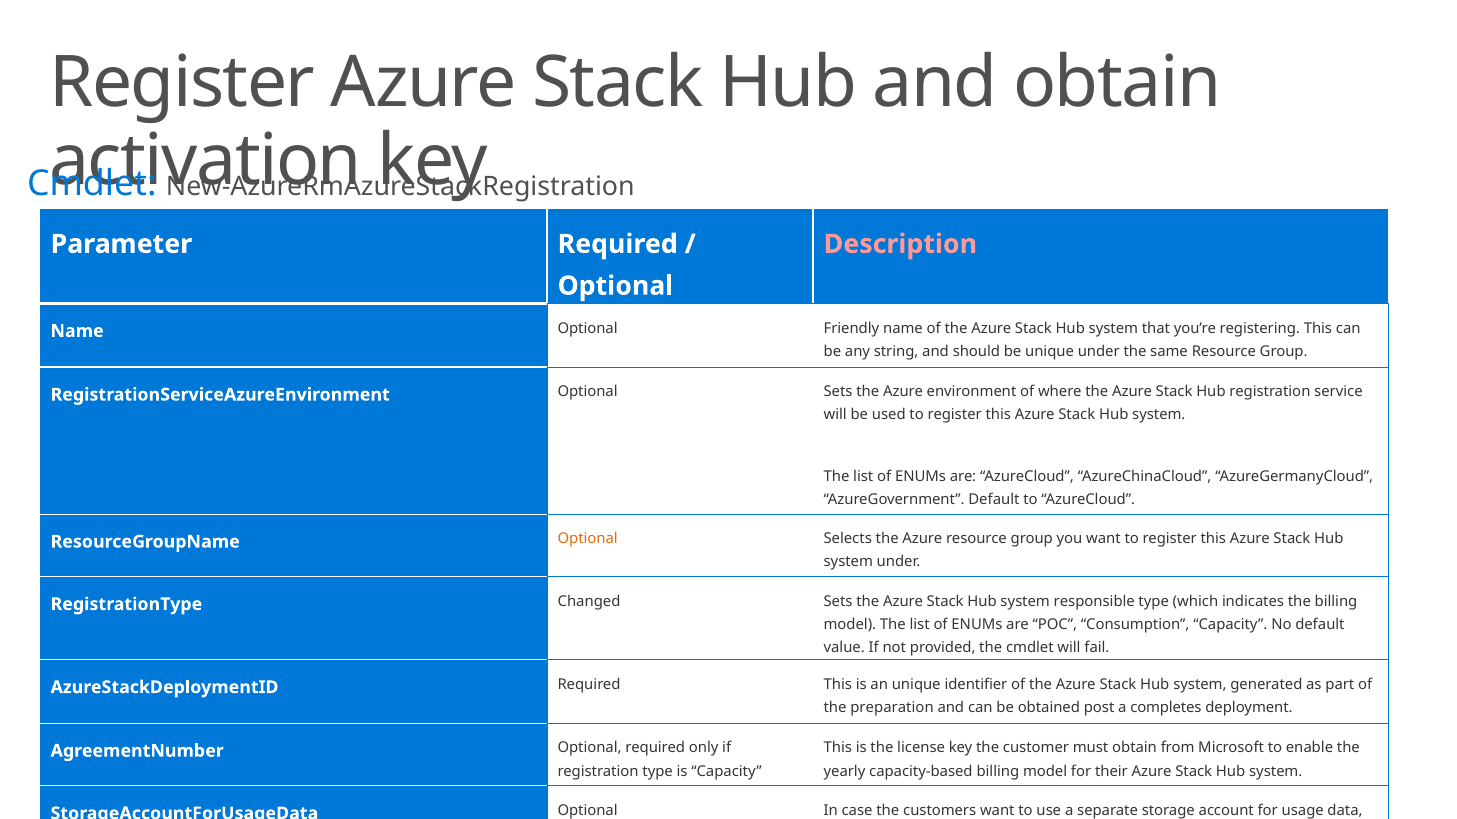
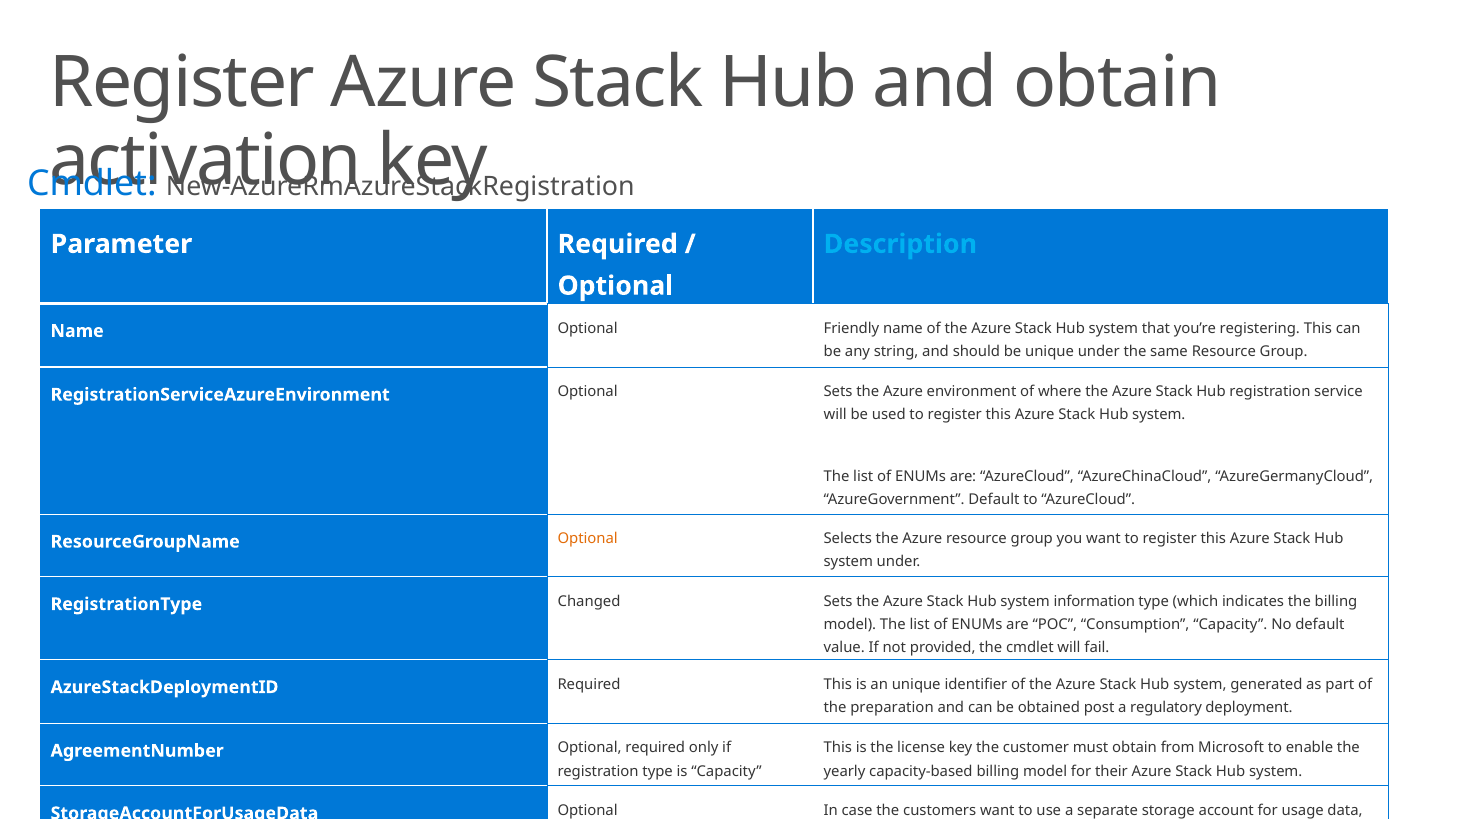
Description colour: pink -> light blue
system responsible: responsible -> information
completes: completes -> regulatory
